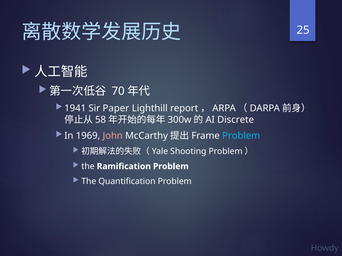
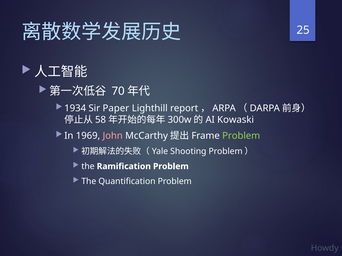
1941: 1941 -> 1934
Discrete: Discrete -> Kowaski
Problem at (241, 136) colour: light blue -> light green
